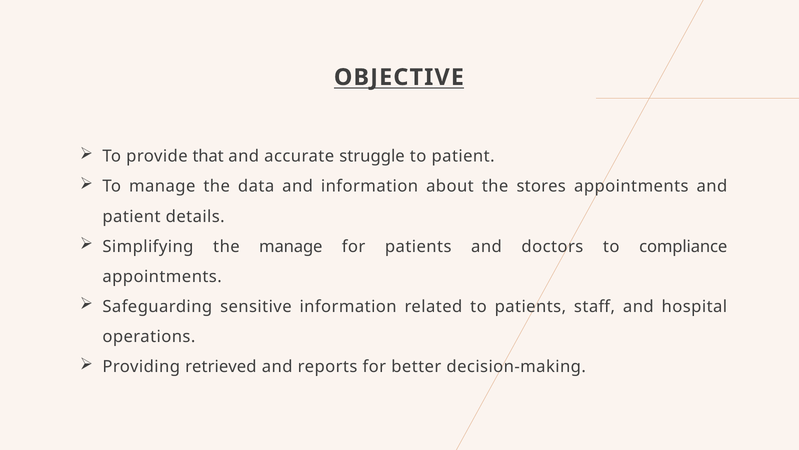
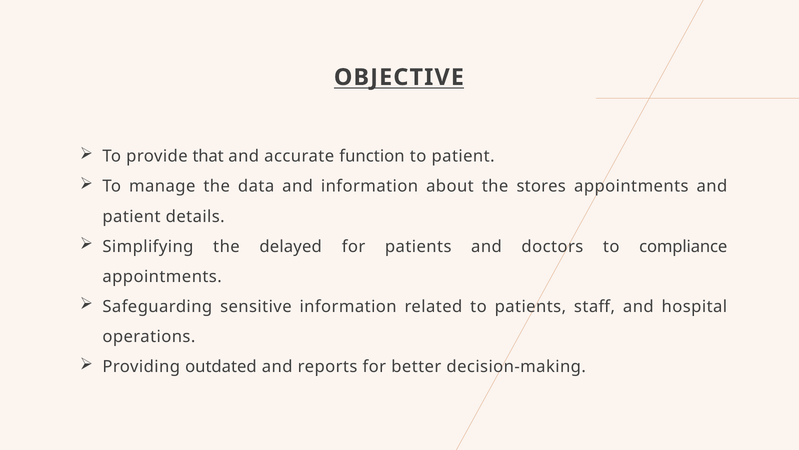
struggle: struggle -> function
the manage: manage -> delayed
retrieved: retrieved -> outdated
